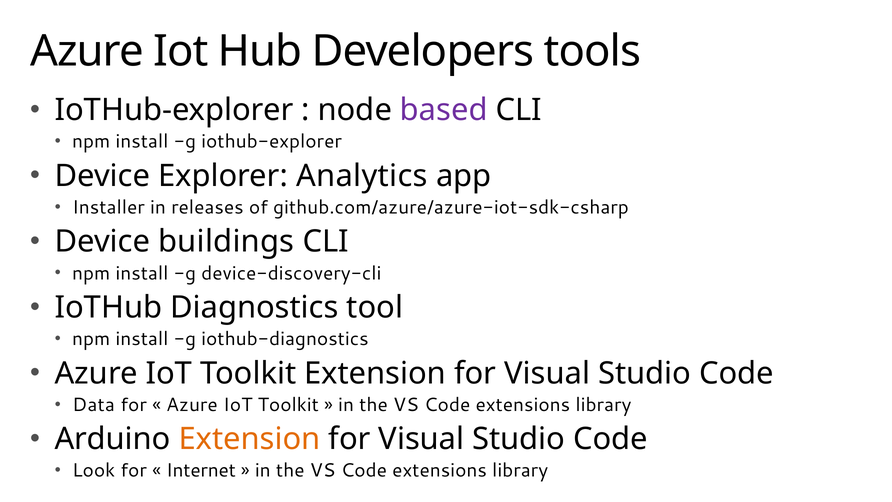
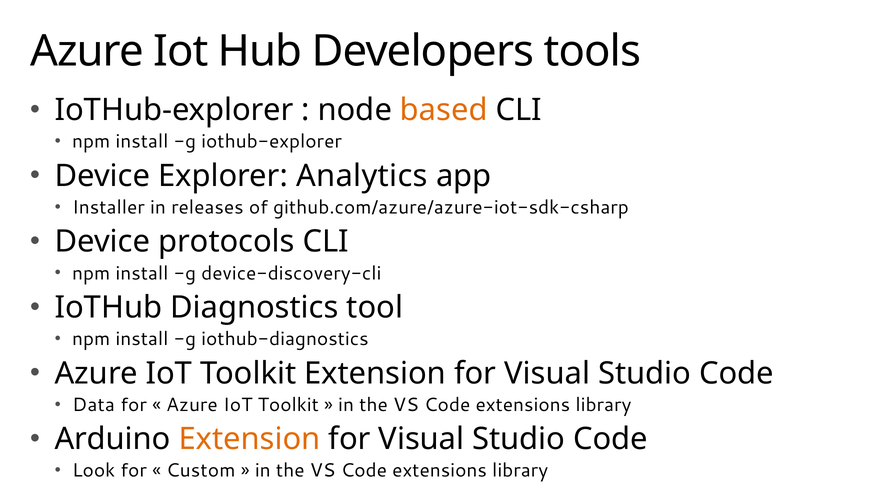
based colour: purple -> orange
buildings: buildings -> protocols
Internet: Internet -> Custom
